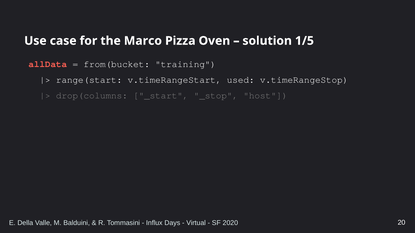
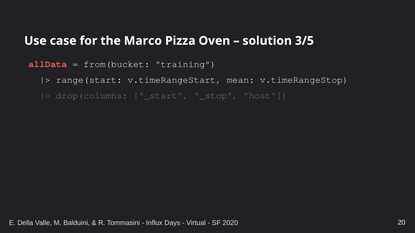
1/5: 1/5 -> 3/5
used: used -> mean
